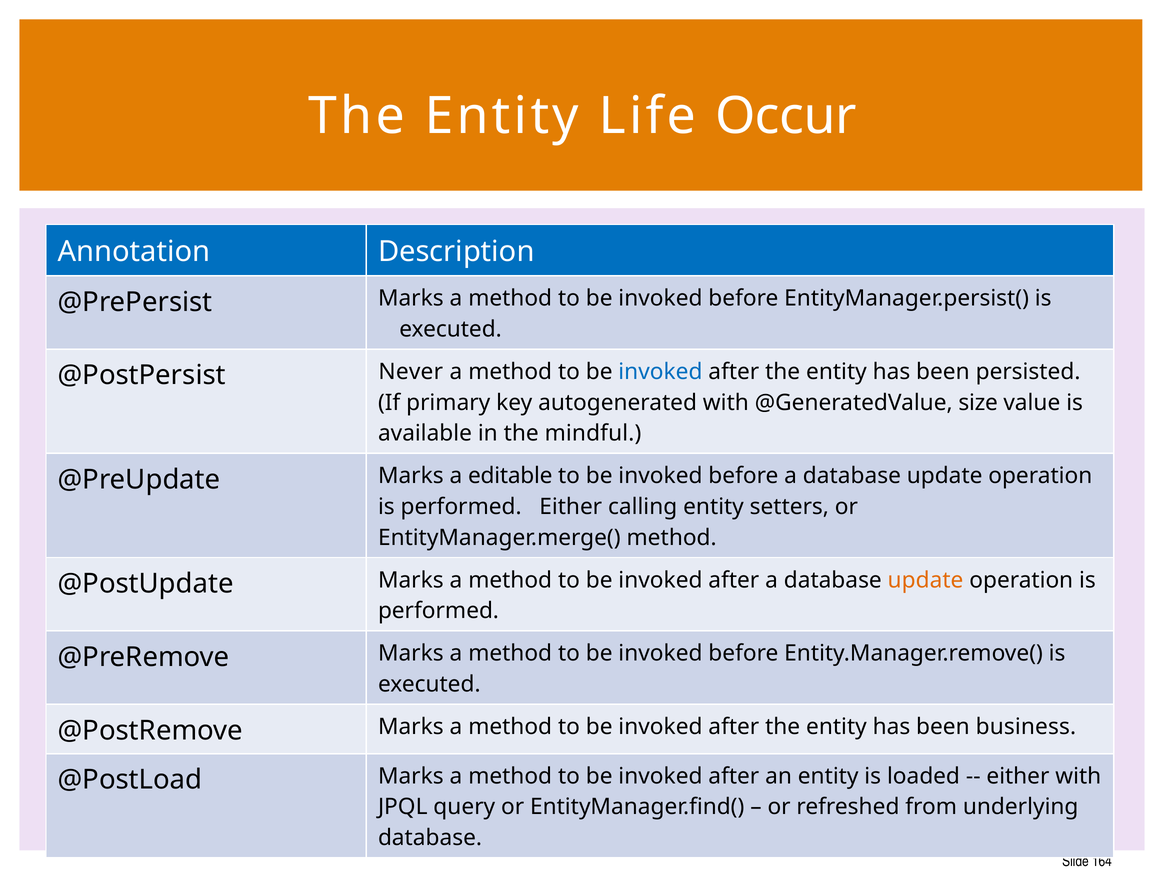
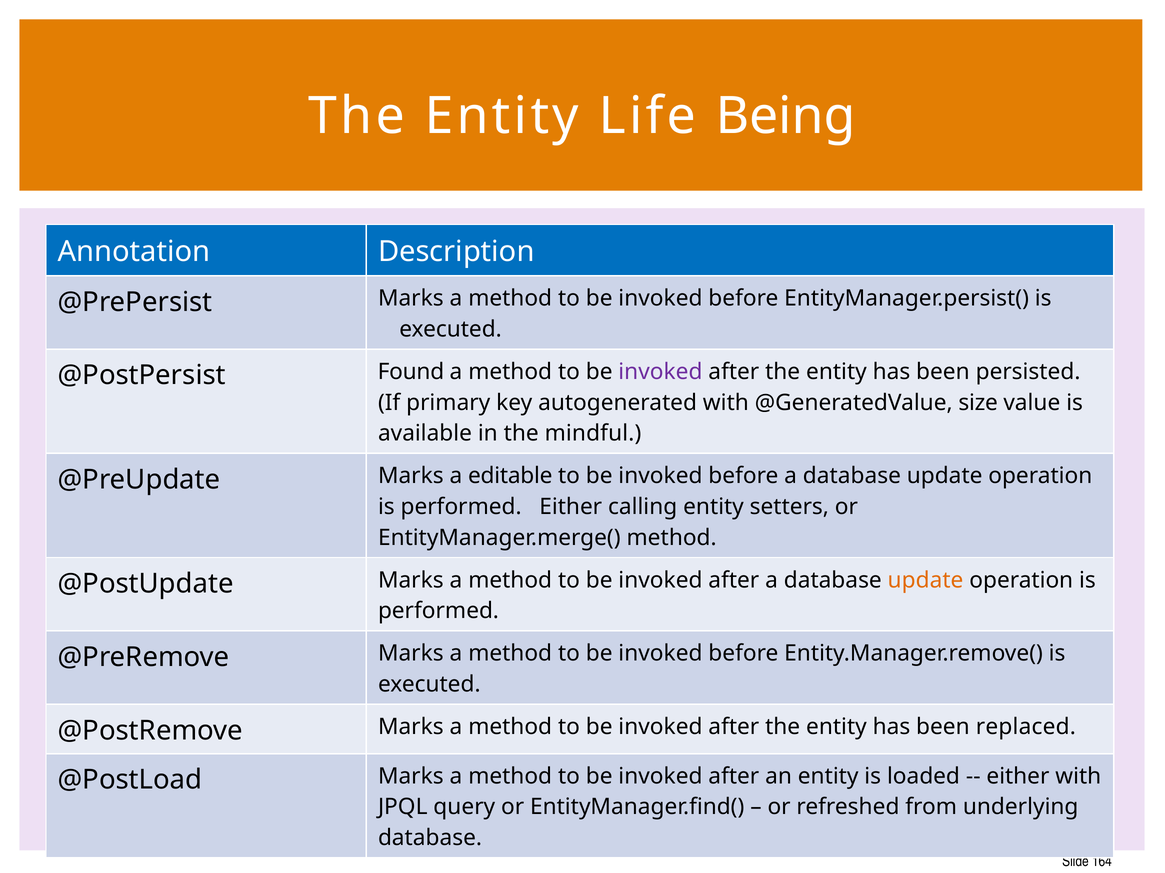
Occur: Occur -> Being
Never: Never -> Found
invoked at (660, 372) colour: blue -> purple
business: business -> replaced
